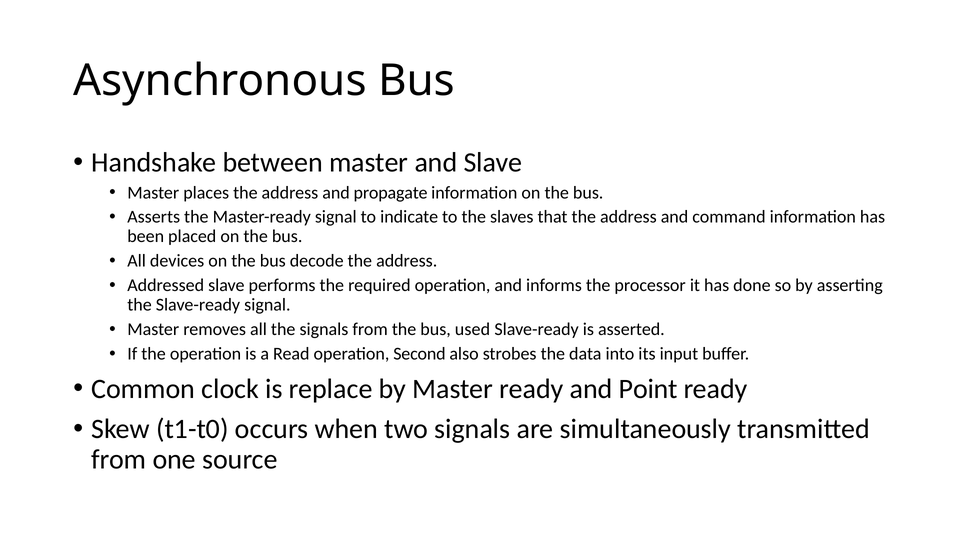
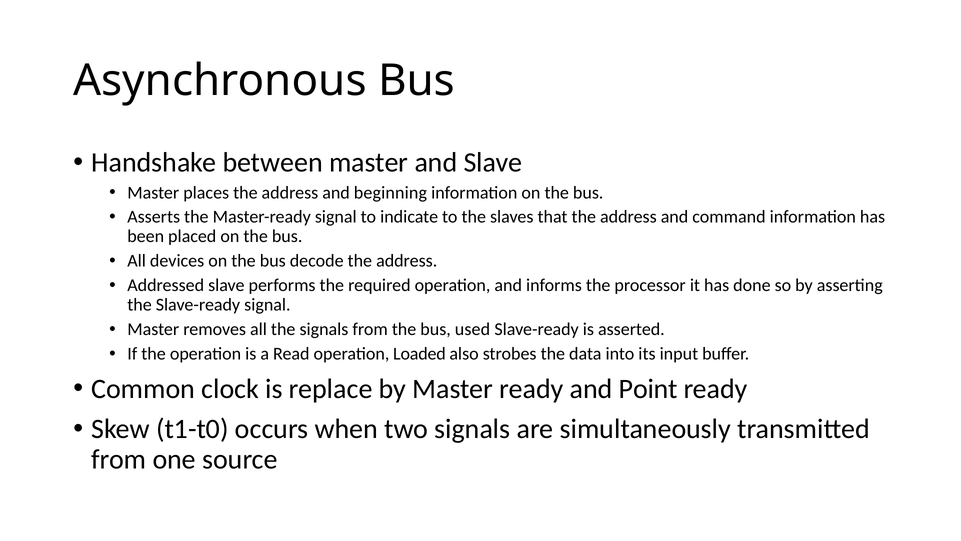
propagate: propagate -> beginning
Second: Second -> Loaded
